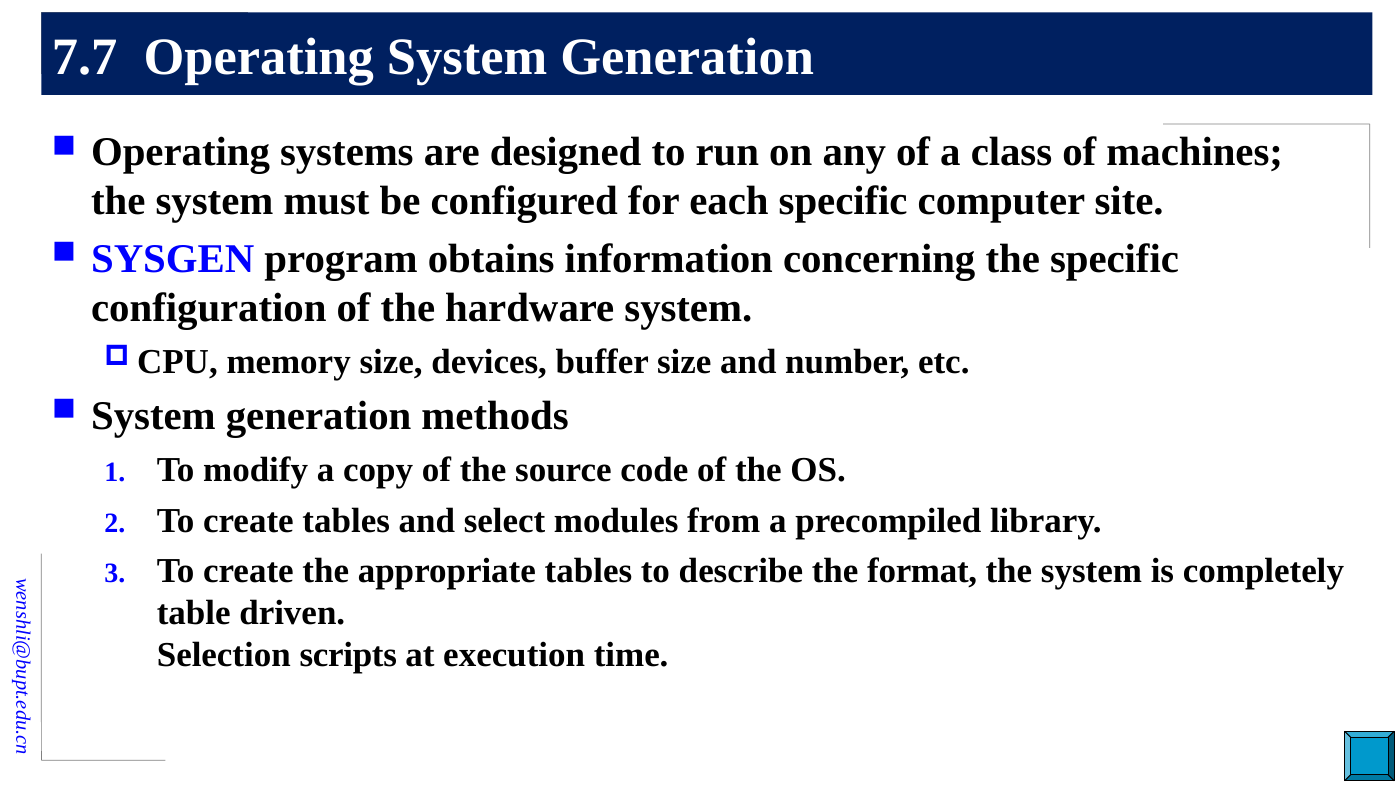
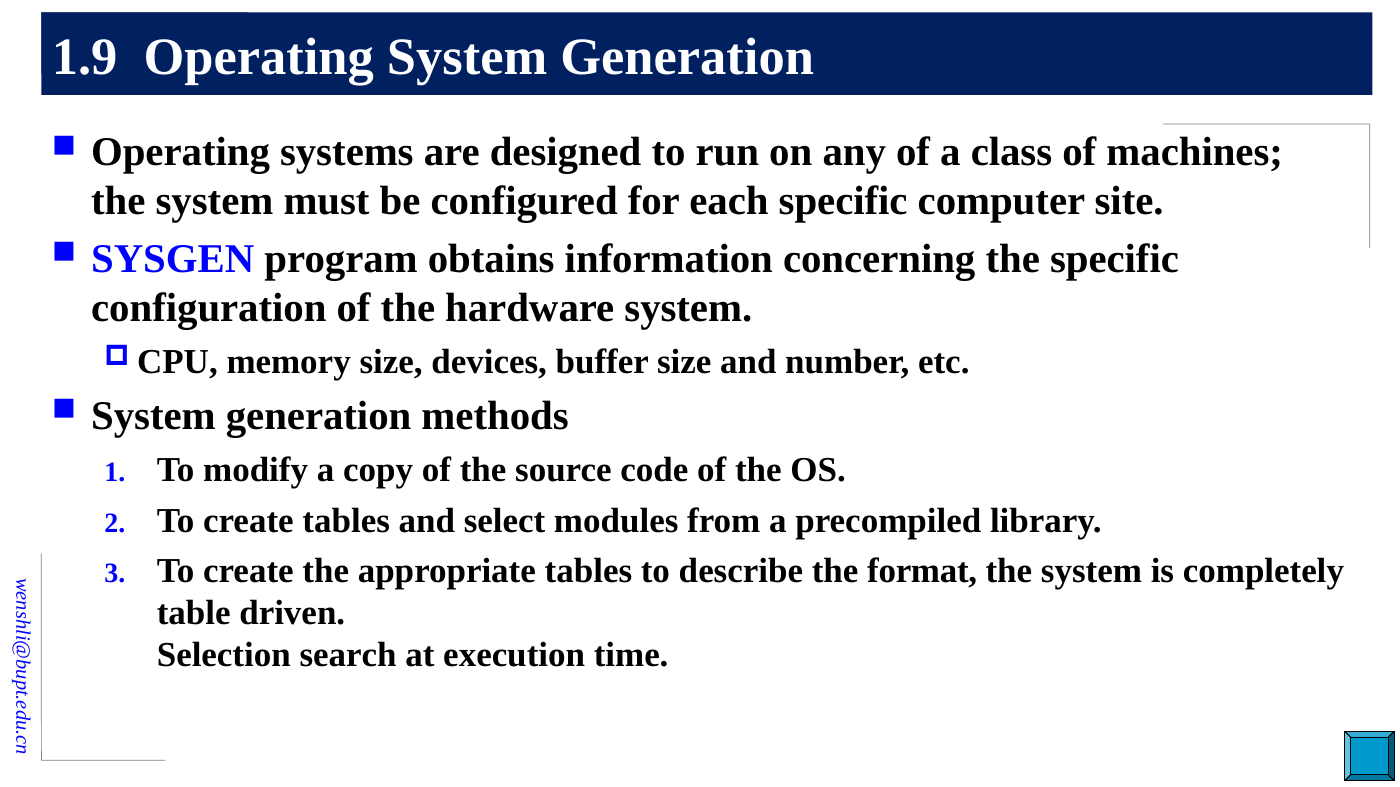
7.7: 7.7 -> 1.9
scripts: scripts -> search
